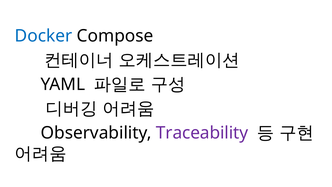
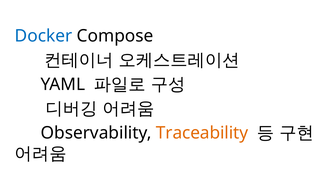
Traceability colour: purple -> orange
